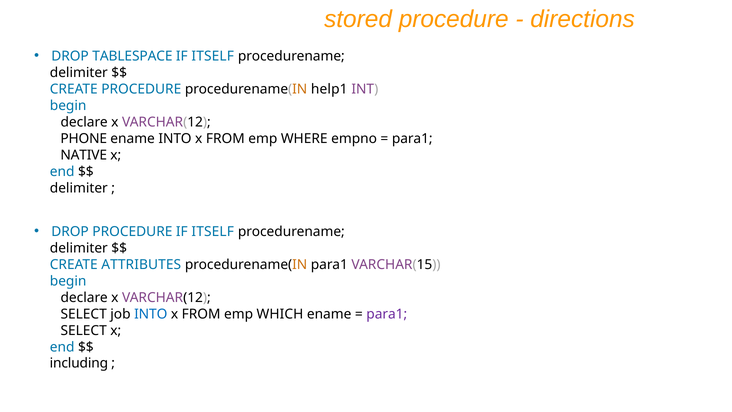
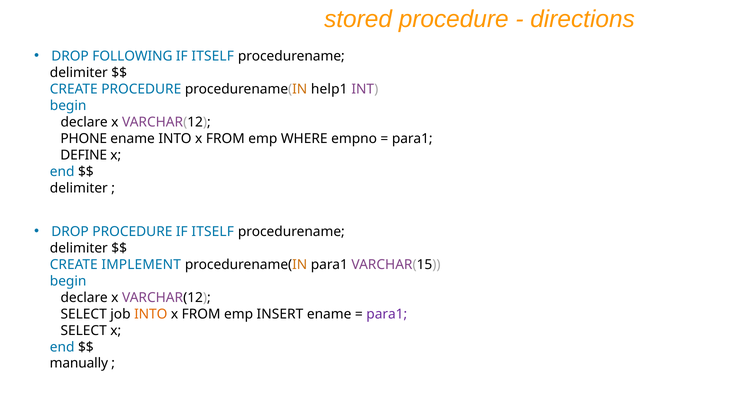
TABLESPACE: TABLESPACE -> FOLLOWING
NATIVE: NATIVE -> DEFINE
ATTRIBUTES: ATTRIBUTES -> IMPLEMENT
INTO at (151, 314) colour: blue -> orange
WHICH: WHICH -> INSERT
including: including -> manually
